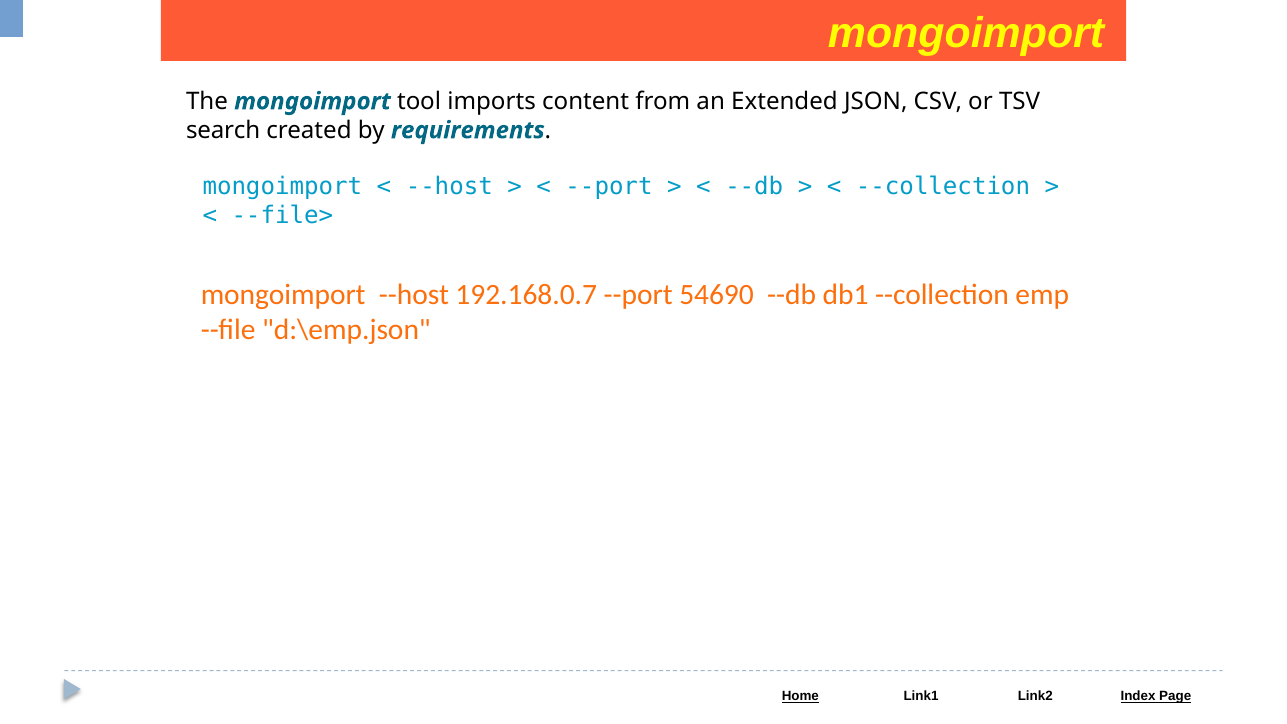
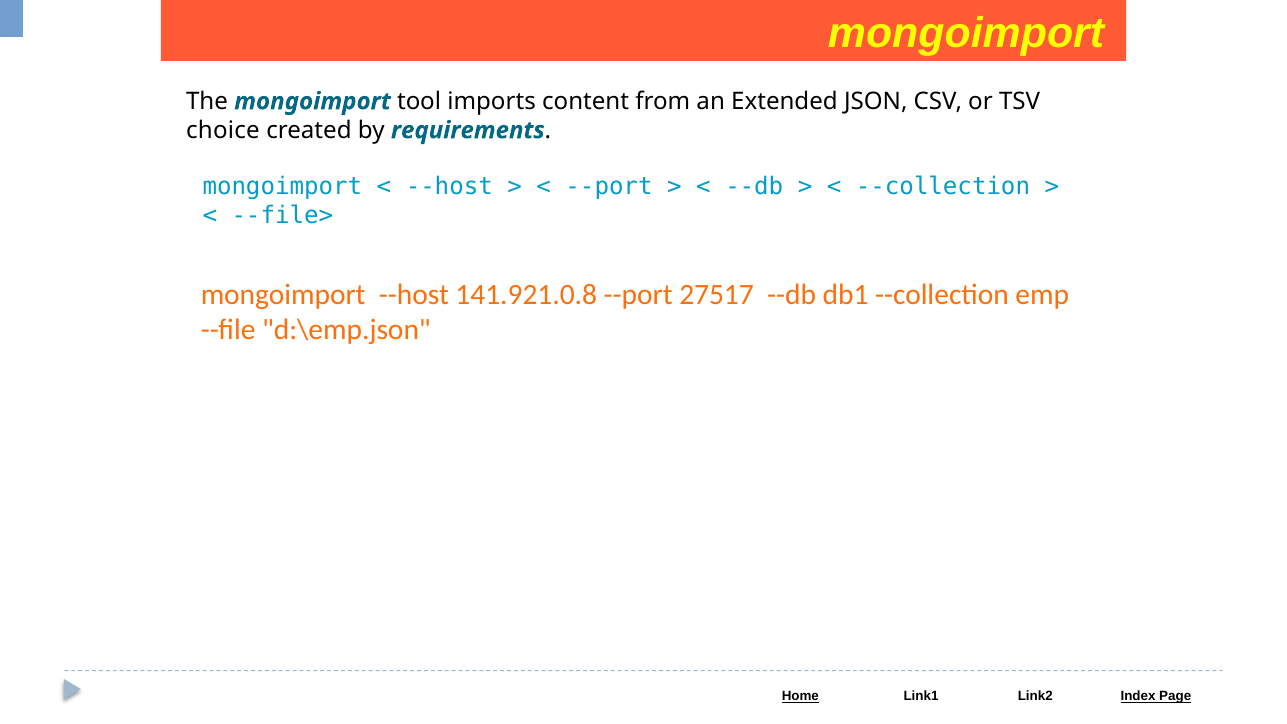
search: search -> choice
192.168.0.7: 192.168.0.7 -> 141.921.0.8
54690: 54690 -> 27517
